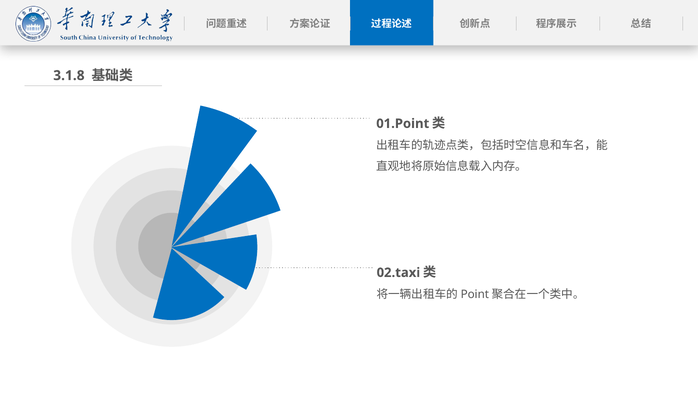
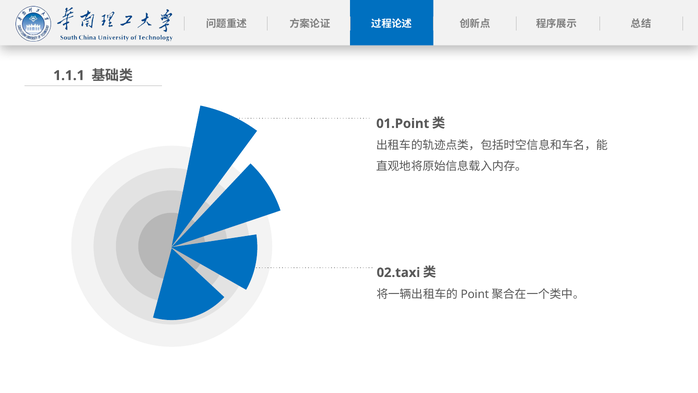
3.1.8: 3.1.8 -> 1.1.1
